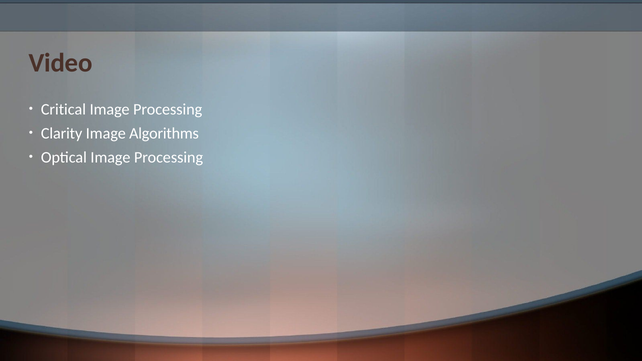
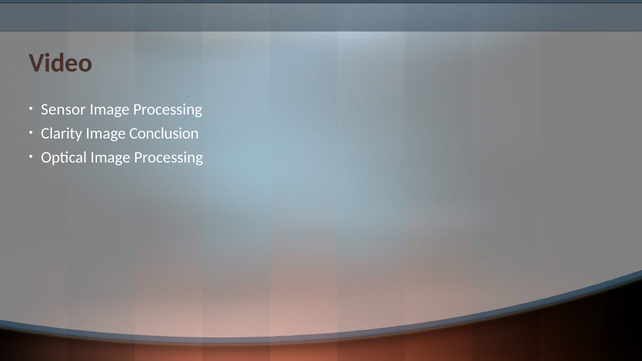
Critical: Critical -> Sensor
Algorithms: Algorithms -> Conclusion
